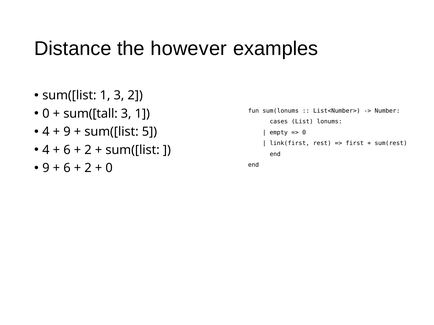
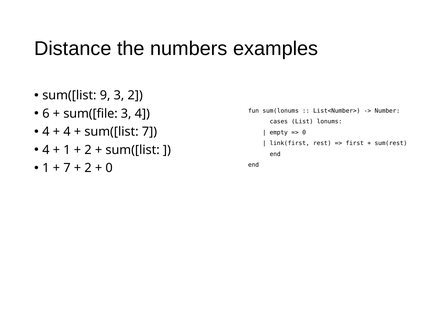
however: however -> numbers
sum([list 1: 1 -> 9
0 at (46, 114): 0 -> 6
sum([tall: sum([tall -> sum([file
3 1: 1 -> 4
9 at (67, 132): 9 -> 4
sum([list 5: 5 -> 7
6 at (67, 150): 6 -> 1
9 at (46, 168): 9 -> 1
6 at (67, 168): 6 -> 7
